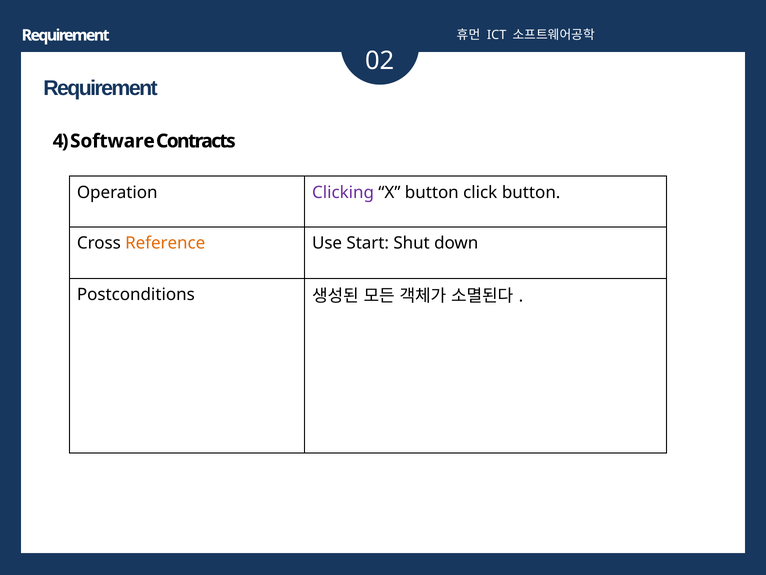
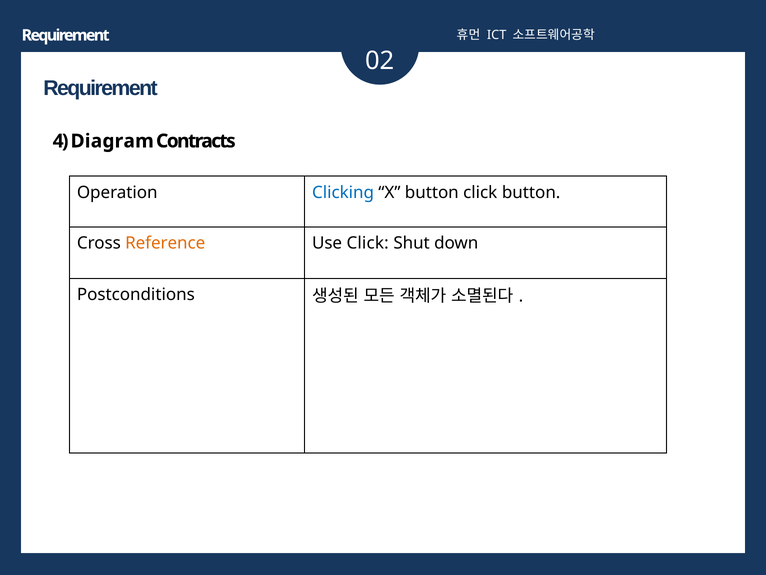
Software: Software -> Diagram
Clicking colour: purple -> blue
Use Start: Start -> Click
